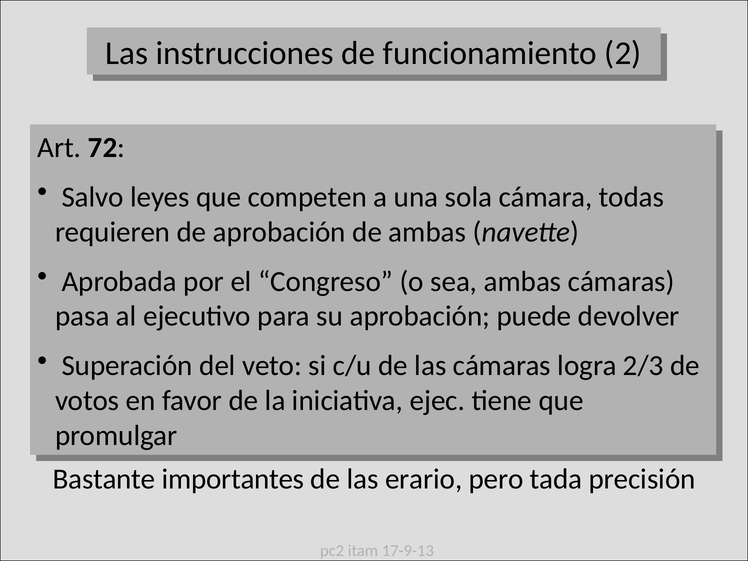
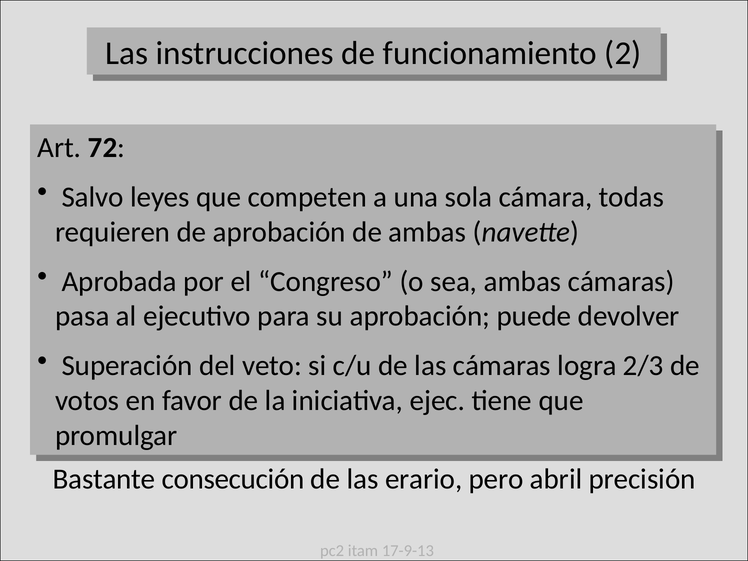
importantes: importantes -> consecución
tada: tada -> abril
